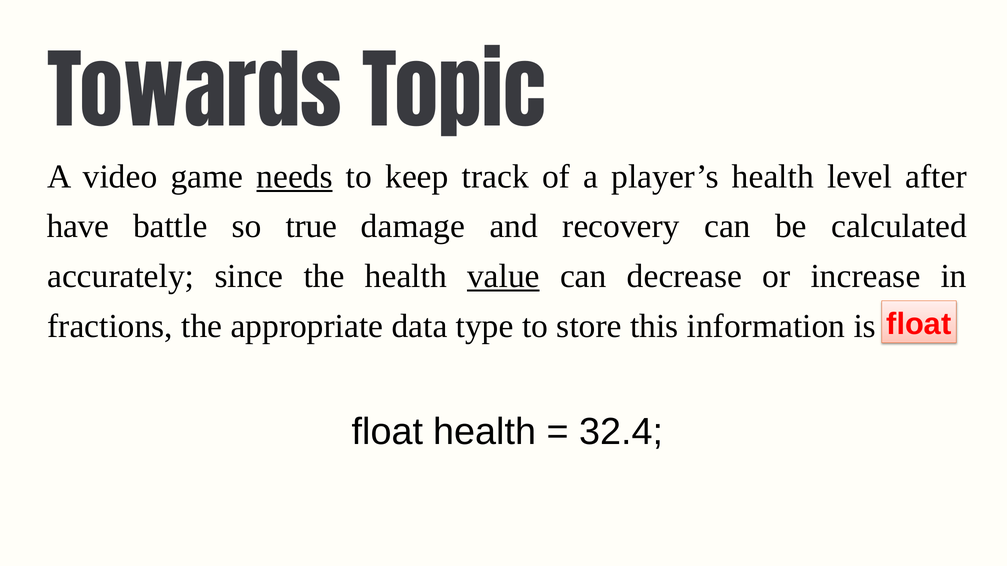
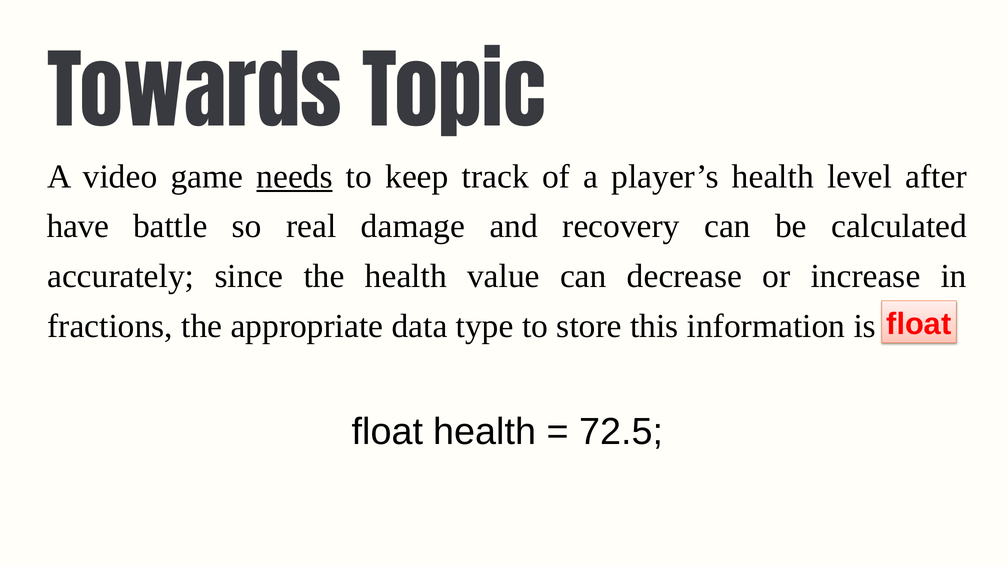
true: true -> real
value underline: present -> none
32.4: 32.4 -> 72.5
